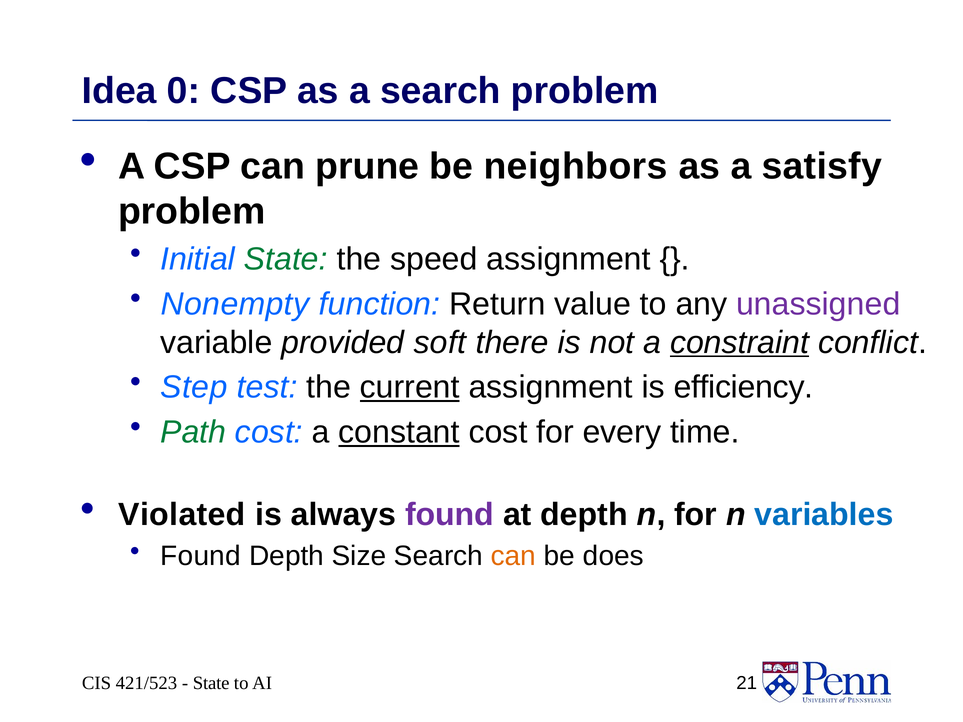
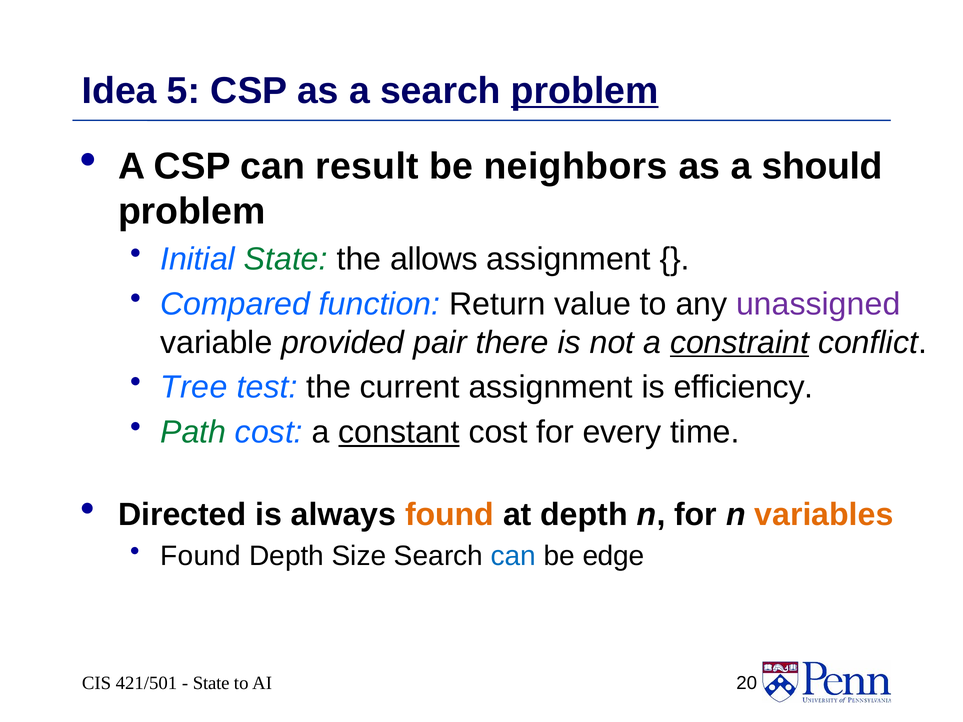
0: 0 -> 5
problem at (585, 91) underline: none -> present
prune: prune -> result
satisfy: satisfy -> should
speed: speed -> allows
Nonempty: Nonempty -> Compared
soft: soft -> pair
Step: Step -> Tree
current underline: present -> none
Violated: Violated -> Directed
found at (450, 515) colour: purple -> orange
variables colour: blue -> orange
can at (513, 556) colour: orange -> blue
does: does -> edge
421/523: 421/523 -> 421/501
21: 21 -> 20
